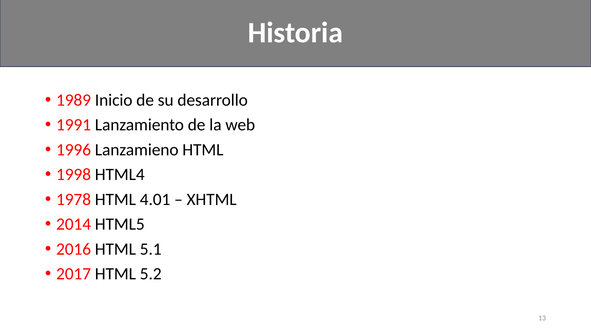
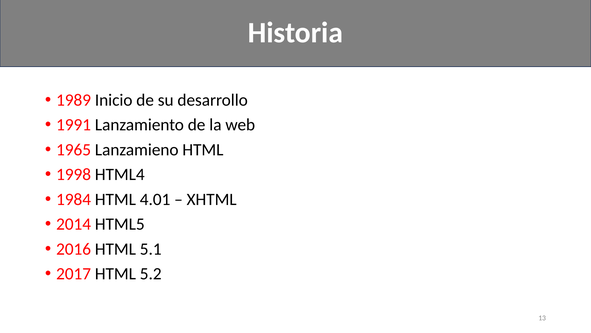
1996: 1996 -> 1965
1978: 1978 -> 1984
